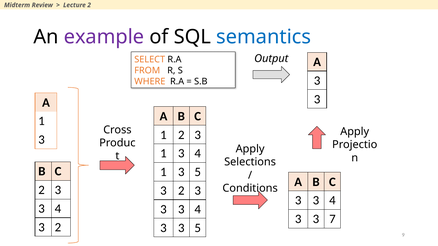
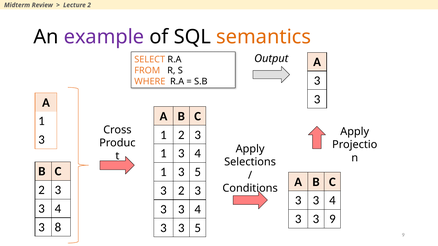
semantics colour: blue -> orange
3 7: 7 -> 9
2 at (58, 228): 2 -> 8
